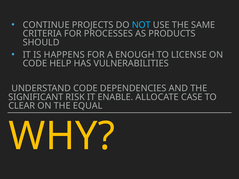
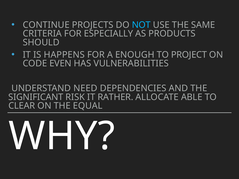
PROCESSES: PROCESSES -> ESPECIALLY
LICENSE: LICENSE -> PROJECT
HELP: HELP -> EVEN
UNDERSTAND CODE: CODE -> NEED
ENABLE: ENABLE -> RATHER
CASE: CASE -> ABLE
WHY colour: yellow -> white
